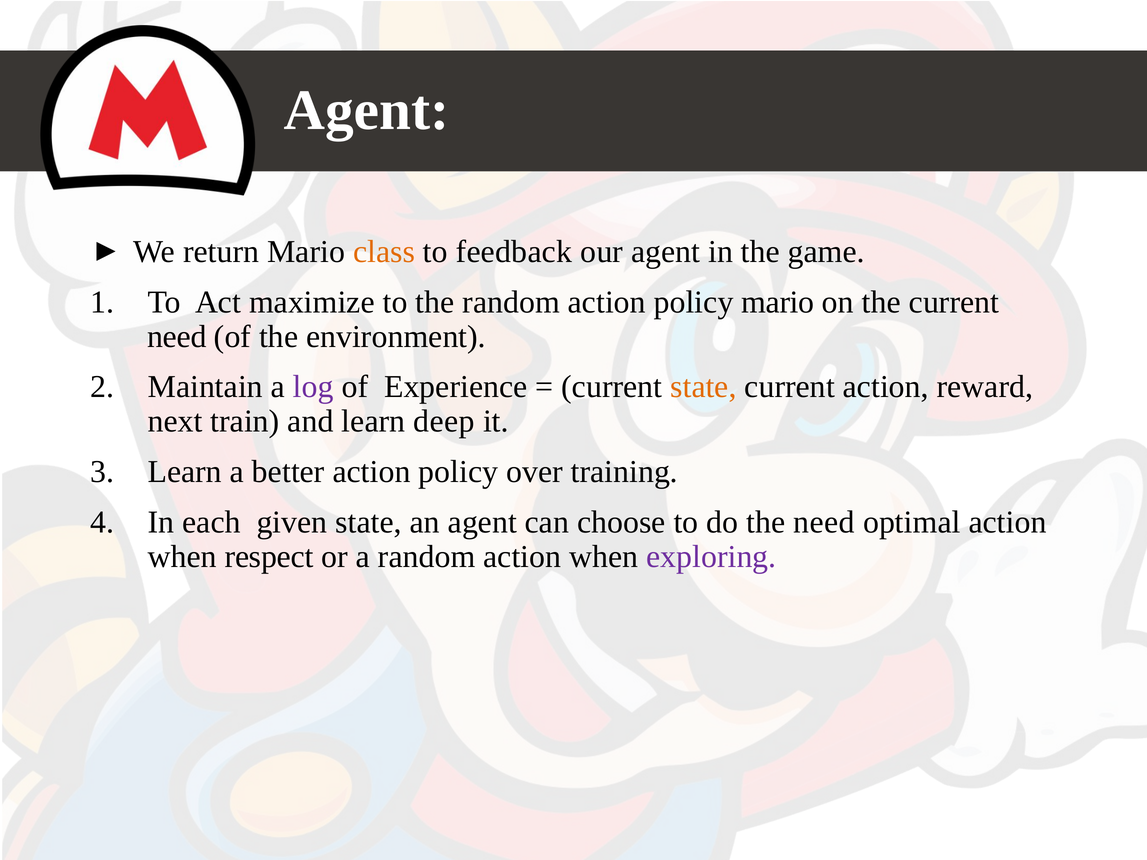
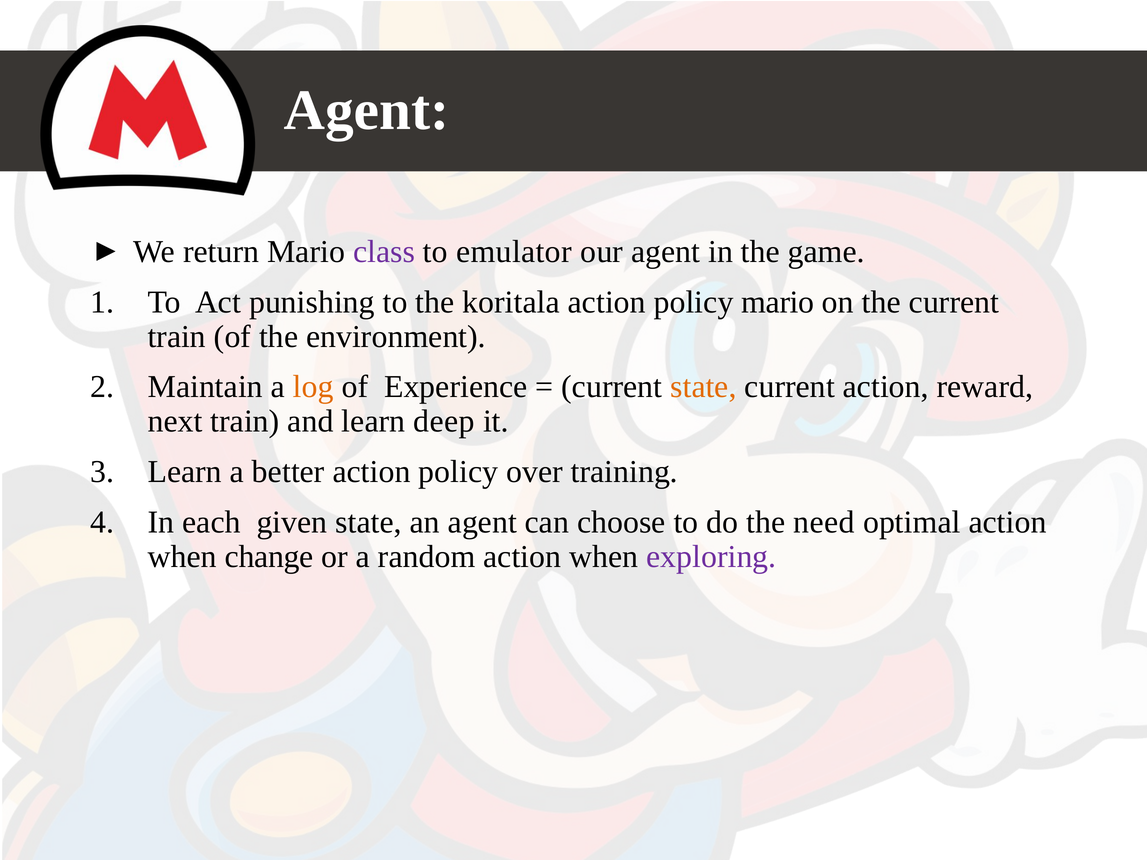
class colour: orange -> purple
feedback: feedback -> emulator
maximize: maximize -> punishing
the random: random -> koritala
need at (177, 337): need -> train
log colour: purple -> orange
respect: respect -> change
